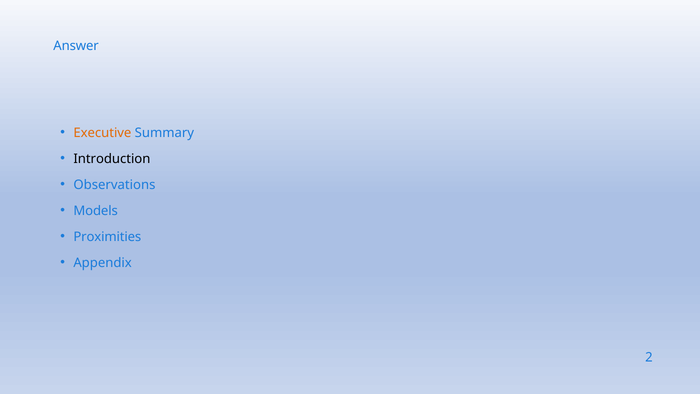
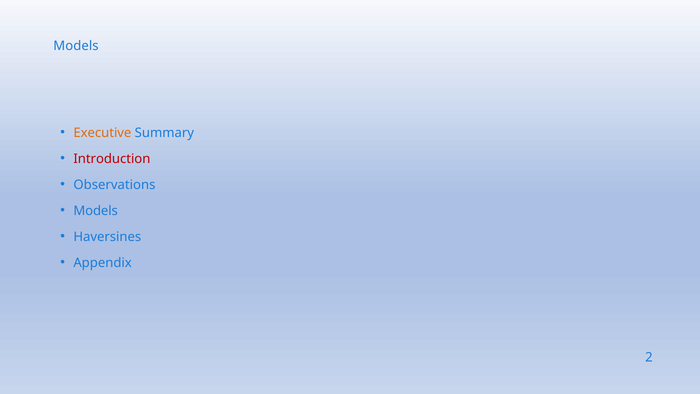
Answer at (76, 46): Answer -> Models
Introduction colour: black -> red
Proximities: Proximities -> Haversines
